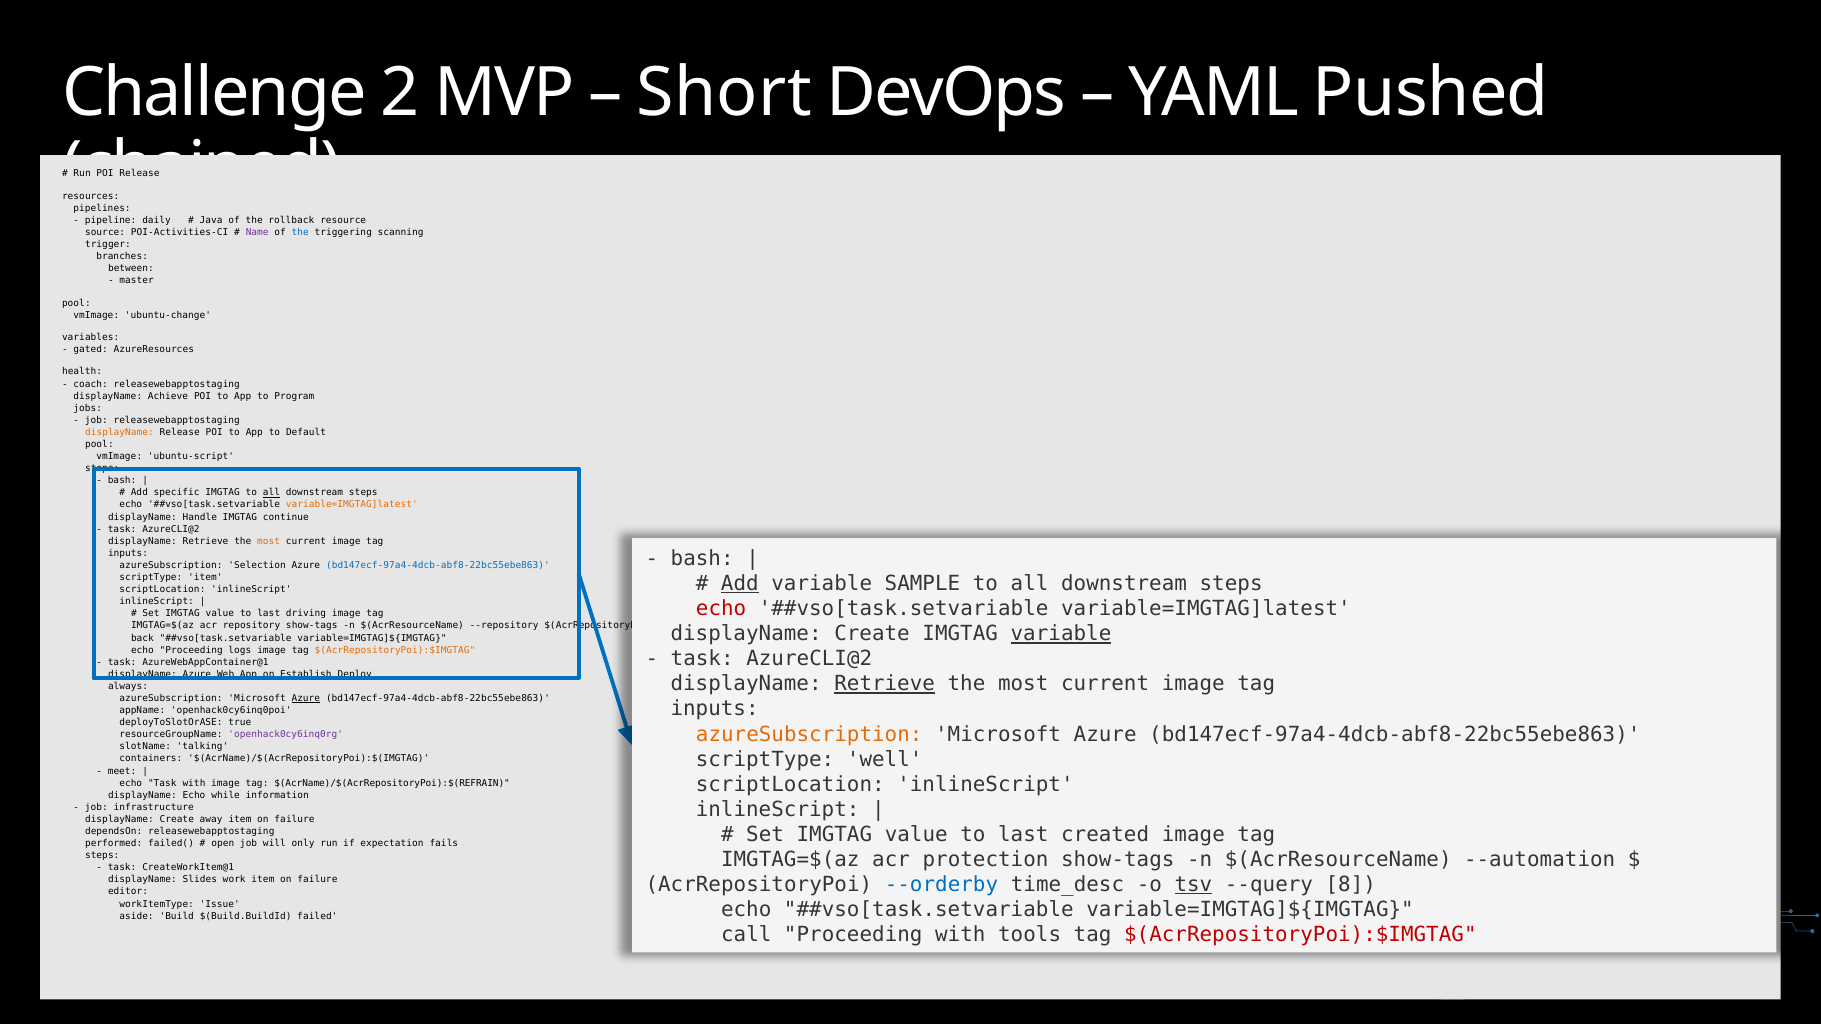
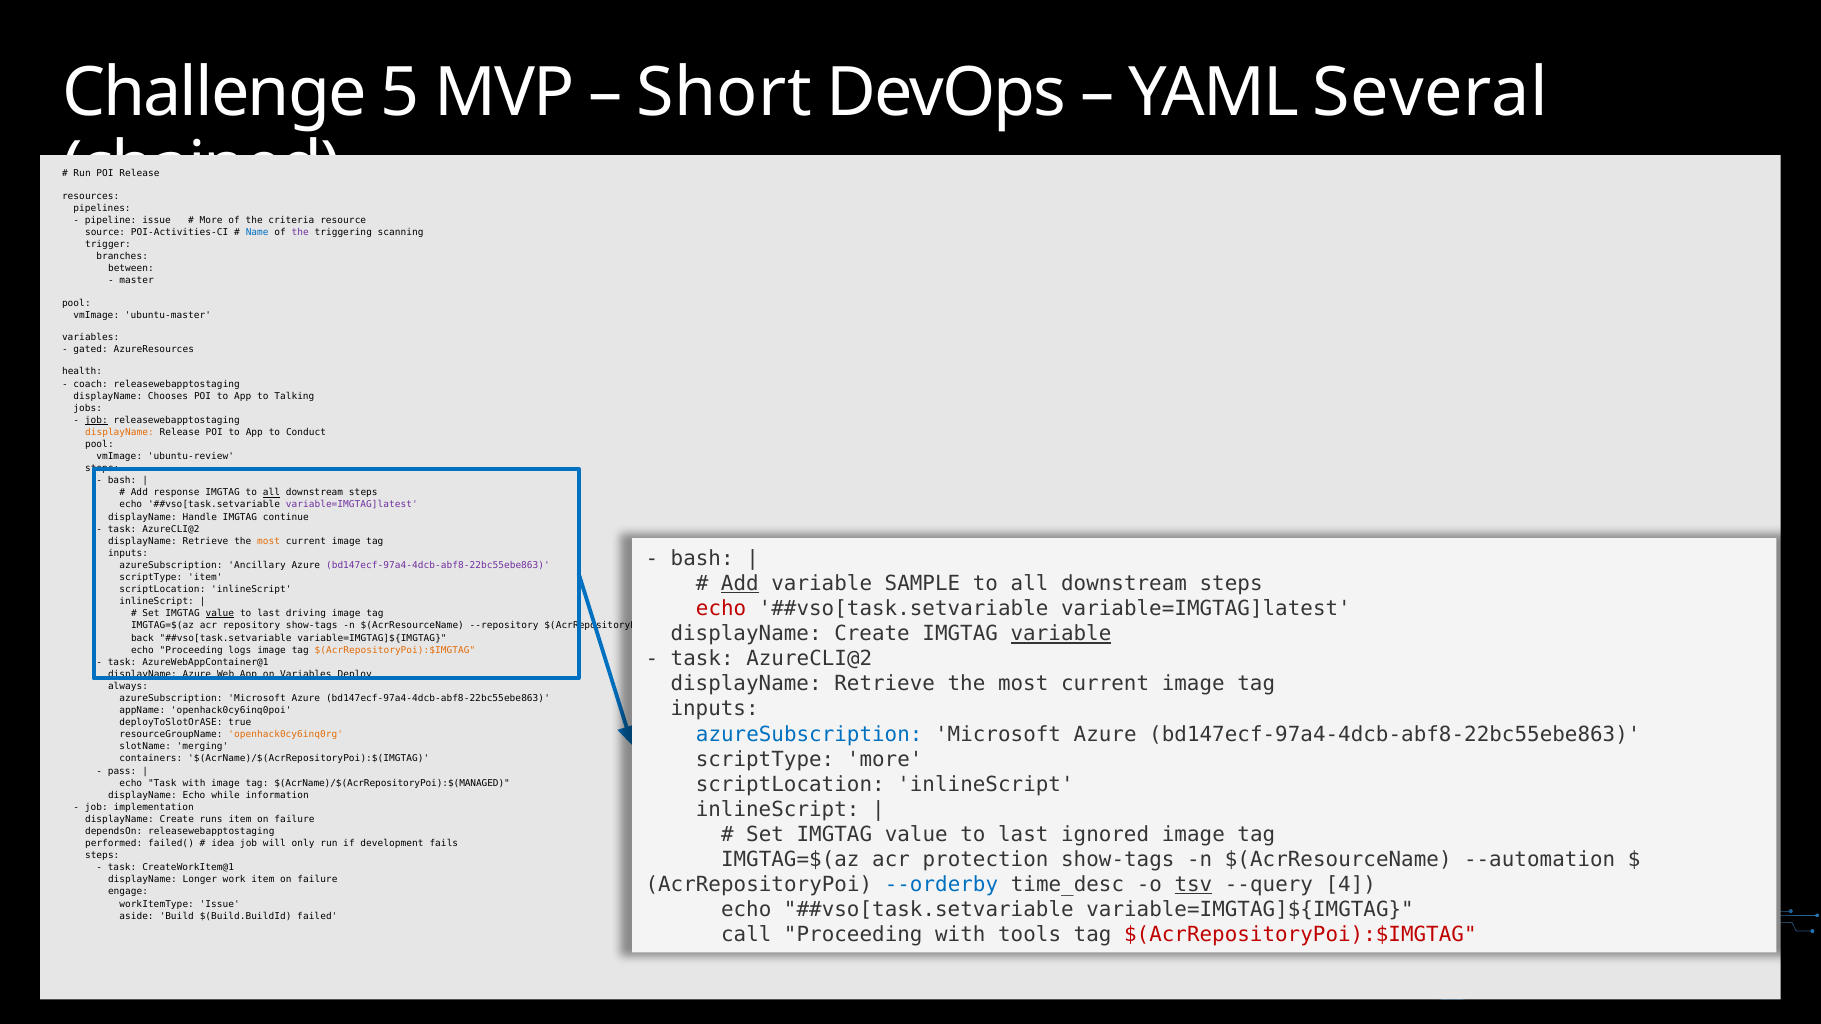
2: 2 -> 5
Pushed: Pushed -> Several
pipeline daily: daily -> issue
Java at (211, 220): Java -> More
rollback: rollback -> criteria
Name colour: purple -> blue
the at (300, 232) colour: blue -> purple
ubuntu-change: ubuntu-change -> ubuntu-master
Achieve: Achieve -> Chooses
Program: Program -> Talking
job at (96, 420) underline: none -> present
Default: Default -> Conduct
ubuntu-script: ubuntu-script -> ubuntu-review
specific: specific -> response
variable=IMGTAG]latest at (352, 505) colour: orange -> purple
Selection: Selection -> Ancillary
bd147ecf-97a4-4dcb-abf8-22bc55ebe863 at (438, 565) colour: blue -> purple
value at (220, 614) underline: none -> present
on Establish: Establish -> Variables
Retrieve at (885, 684) underline: present -> none
Azure at (306, 699) underline: present -> none
azureSubscription at (809, 734) colour: orange -> blue
openhack0cy6inq0rg colour: purple -> orange
talking: talking -> merging
scriptType well: well -> more
meet: meet -> pass
$(AcrName)/$(AcrRepositoryPoi):$(REFRAIN: $(AcrName)/$(AcrRepositoryPoi):$(REFRAIN -> $(AcrName)/$(AcrRepositoryPoi):$(MANAGED
infrastructure: infrastructure -> implementation
away: away -> runs
created: created -> ignored
open: open -> idea
expectation: expectation -> development
8: 8 -> 4
Slides: Slides -> Longer
editor: editor -> engage
